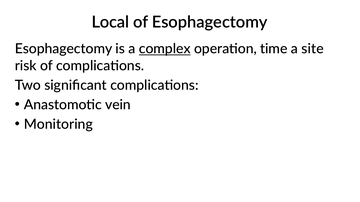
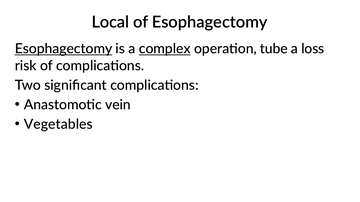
Esophagectomy at (64, 49) underline: none -> present
time: time -> tube
site: site -> loss
Monitoring: Monitoring -> Vegetables
